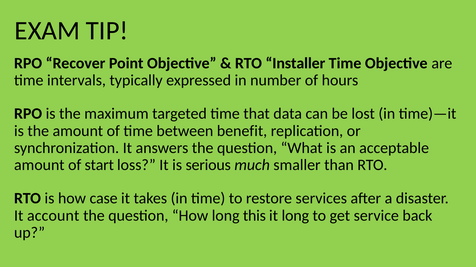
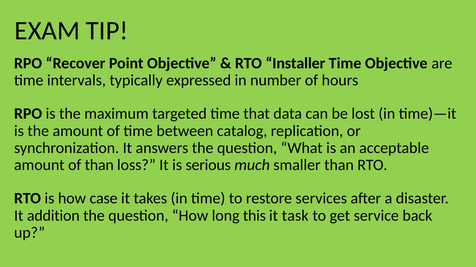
benefit: benefit -> catalog
of start: start -> than
account: account -> addition
it long: long -> task
